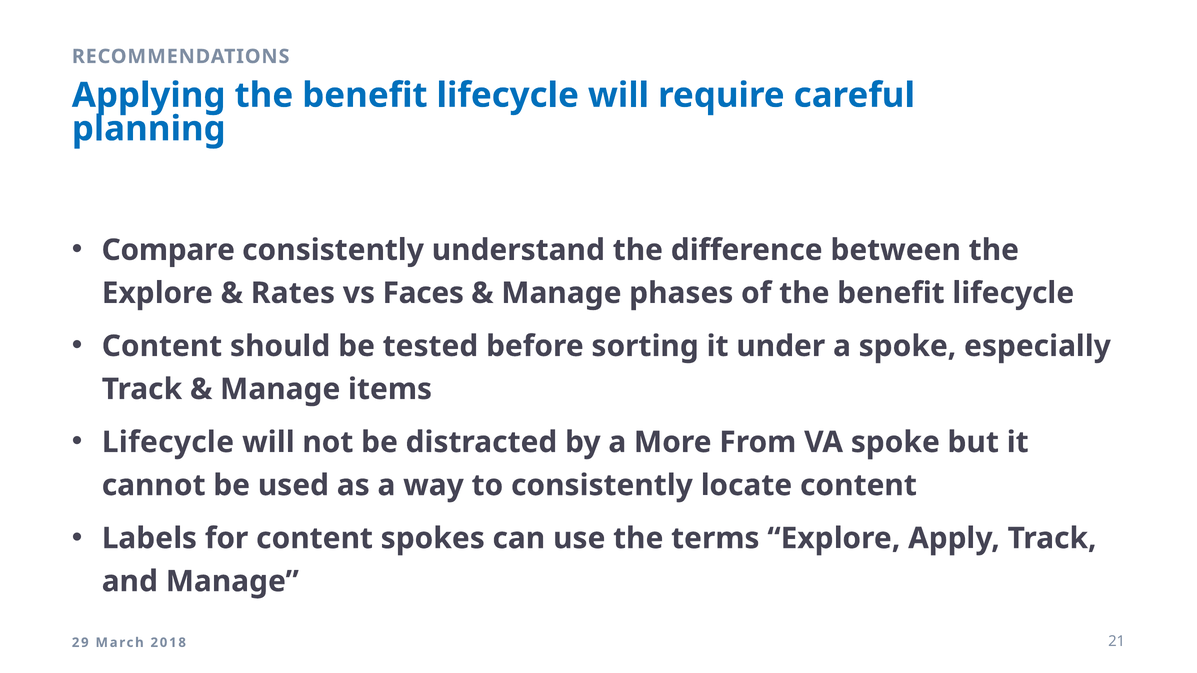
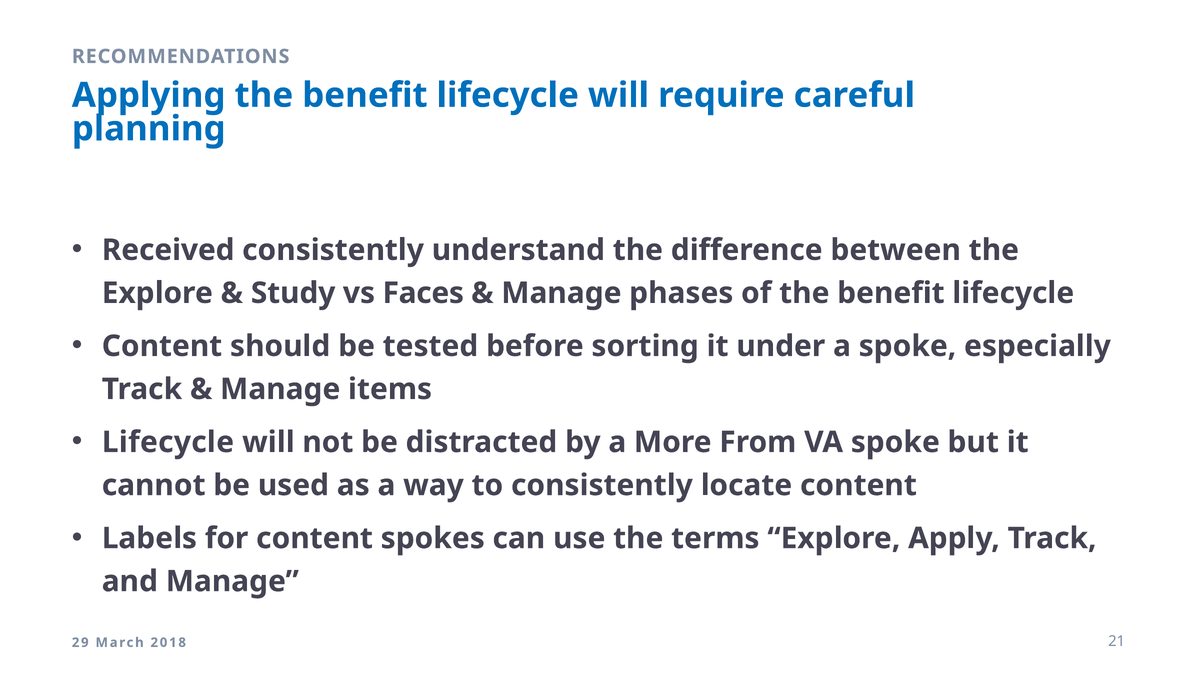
Compare: Compare -> Received
Rates: Rates -> Study
